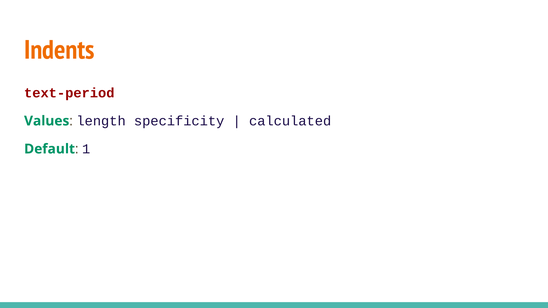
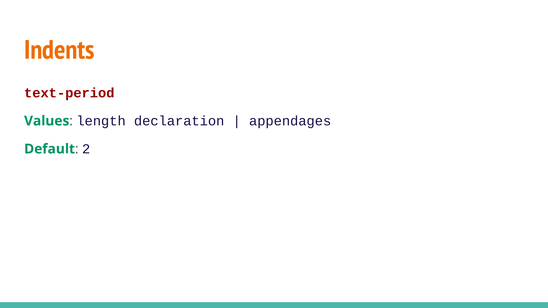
specificity: specificity -> declaration
calculated: calculated -> appendages
1: 1 -> 2
